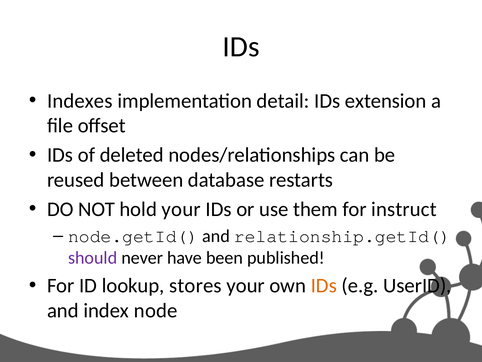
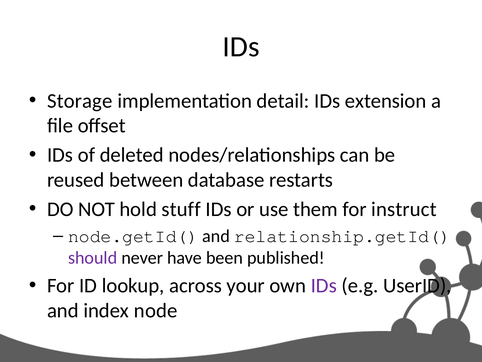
Indexes: Indexes -> Storage
hold your: your -> stuff
stores: stores -> across
IDs at (324, 285) colour: orange -> purple
